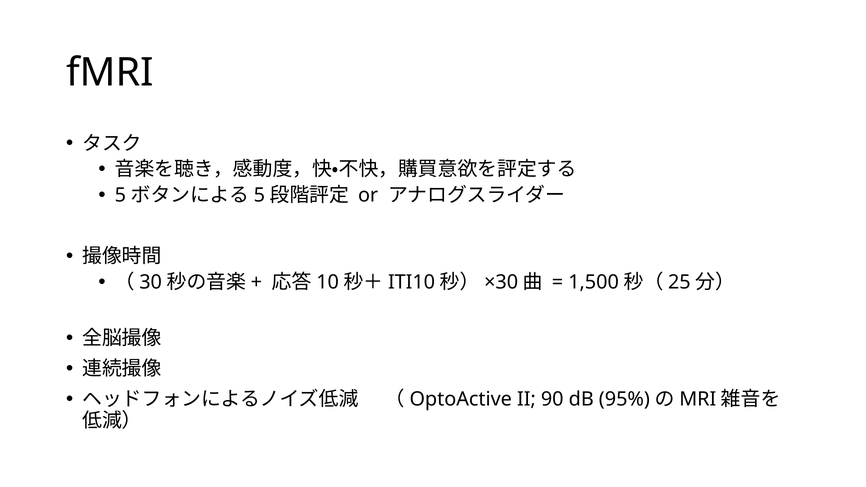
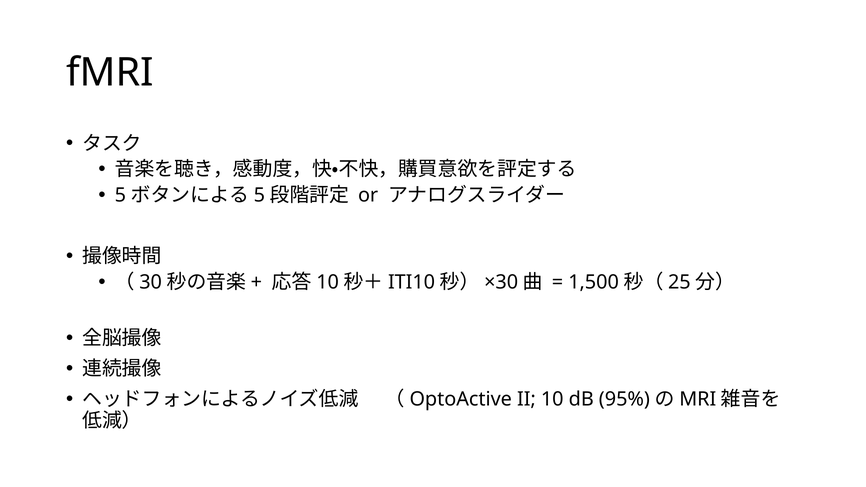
II 90: 90 -> 10
